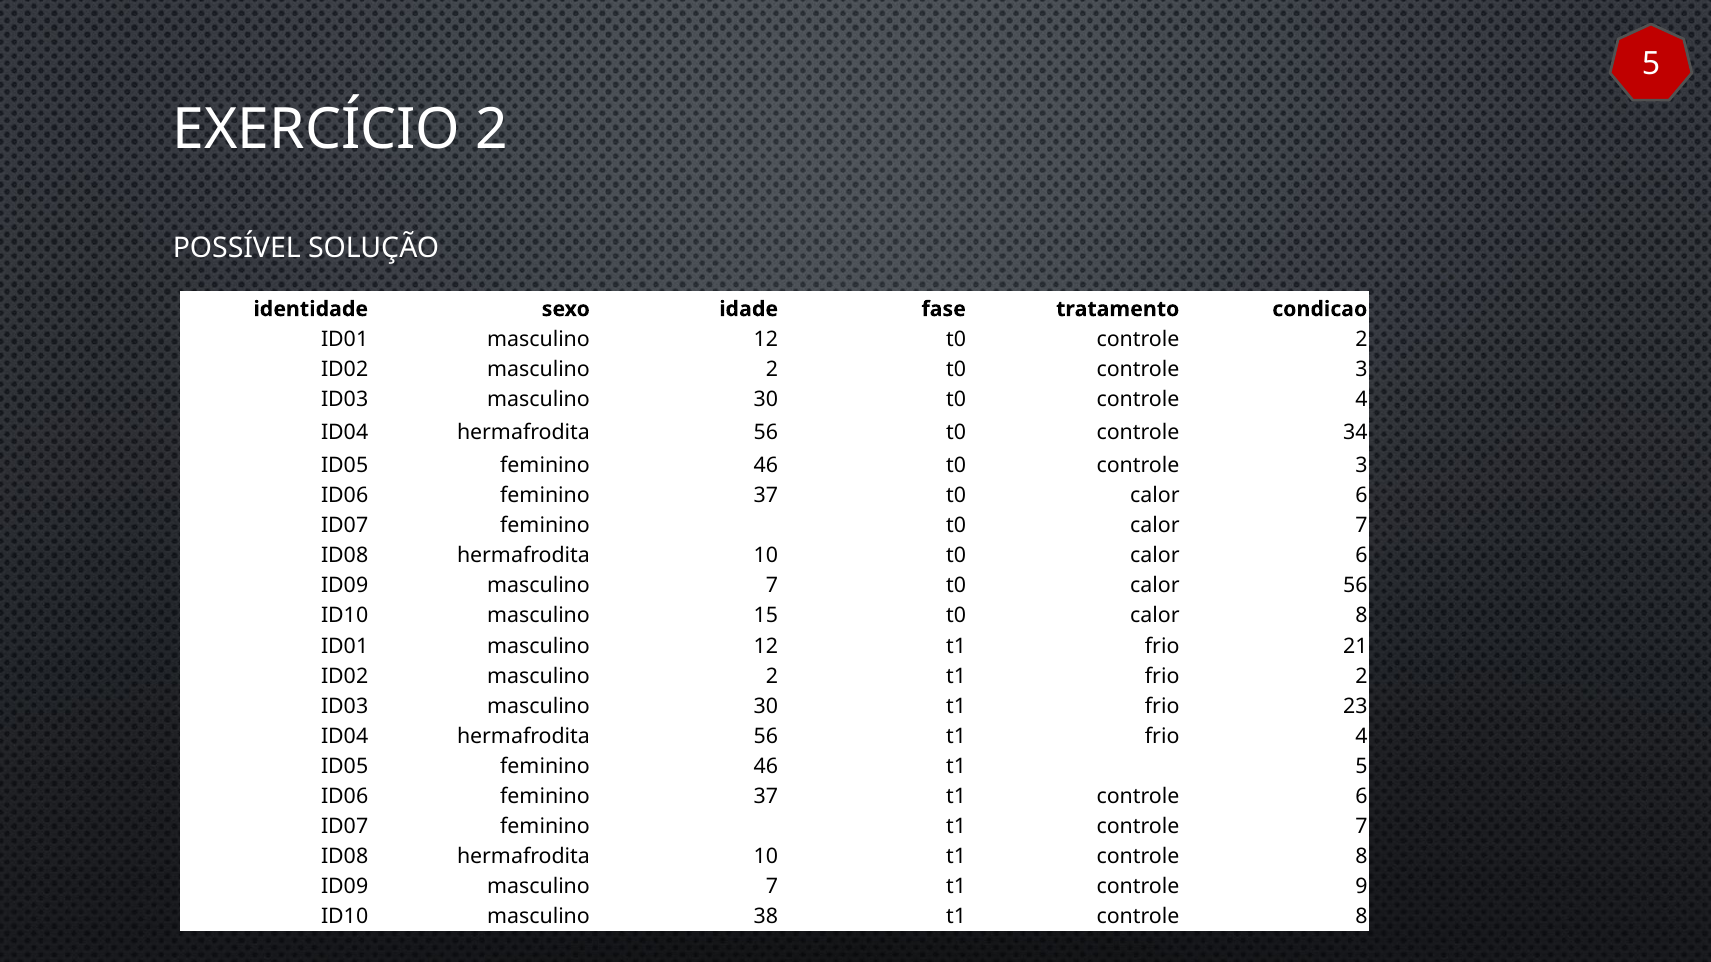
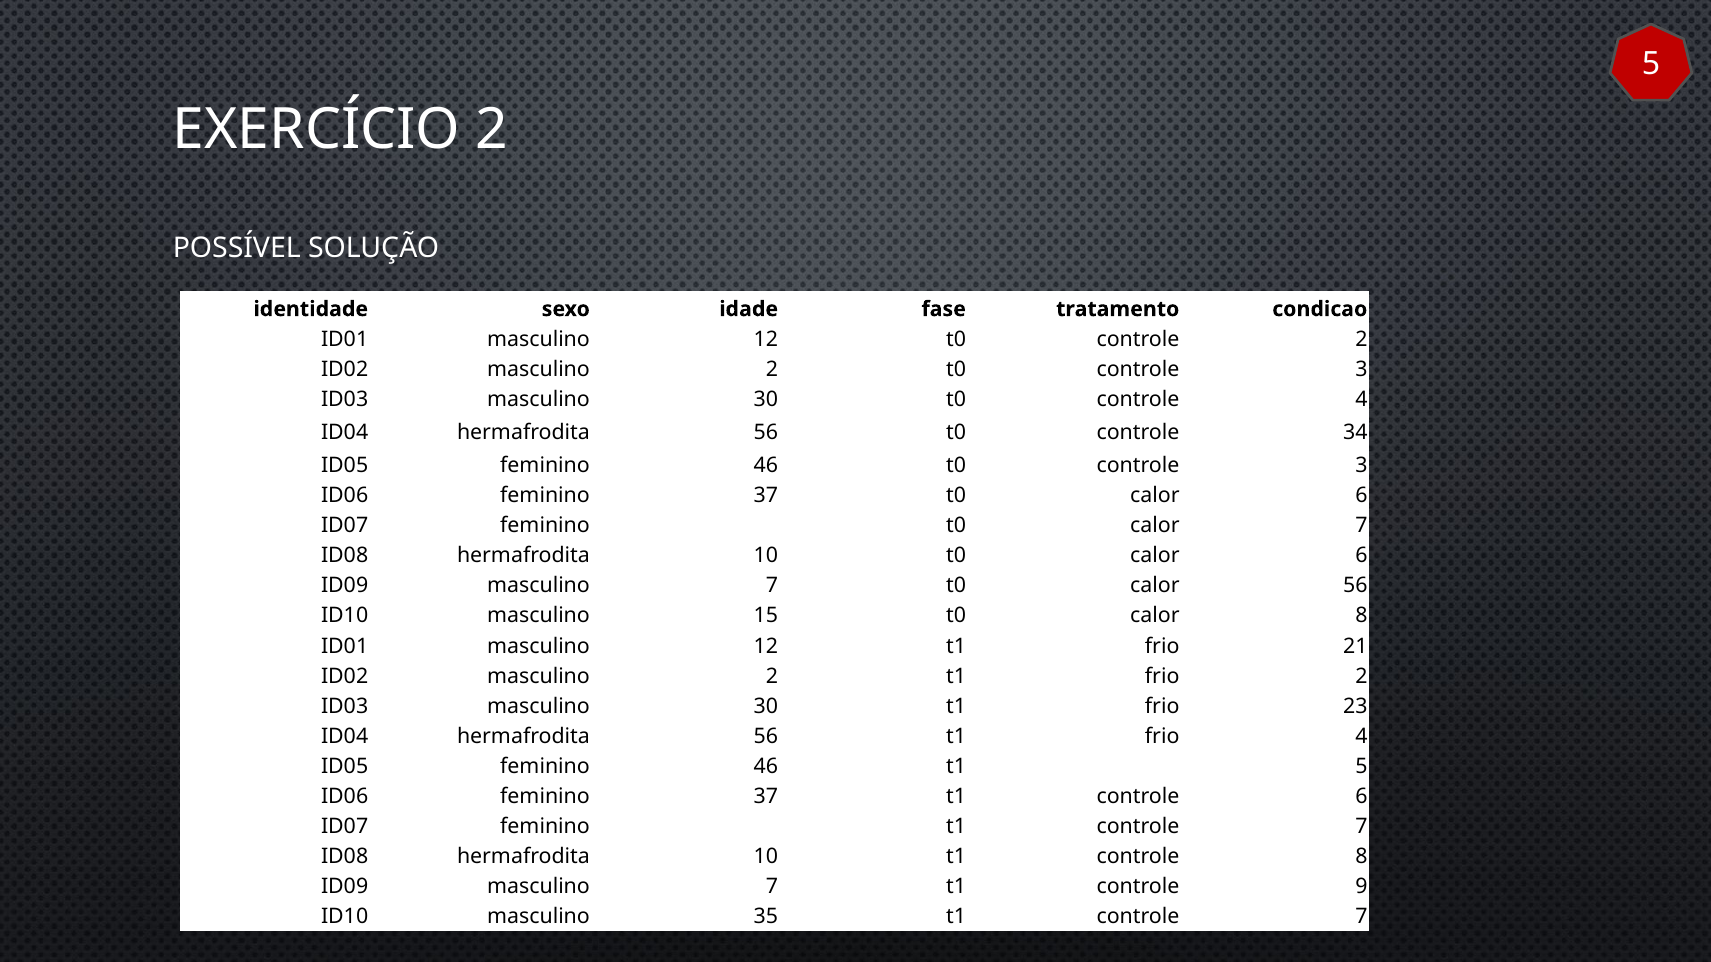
38: 38 -> 35
8 at (1362, 917): 8 -> 7
